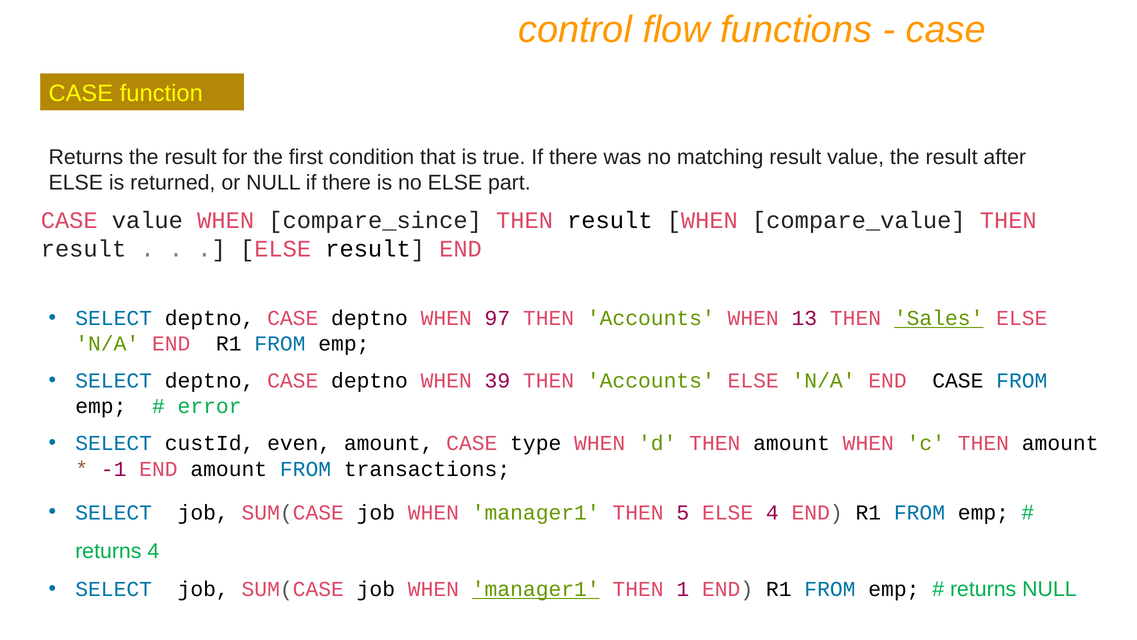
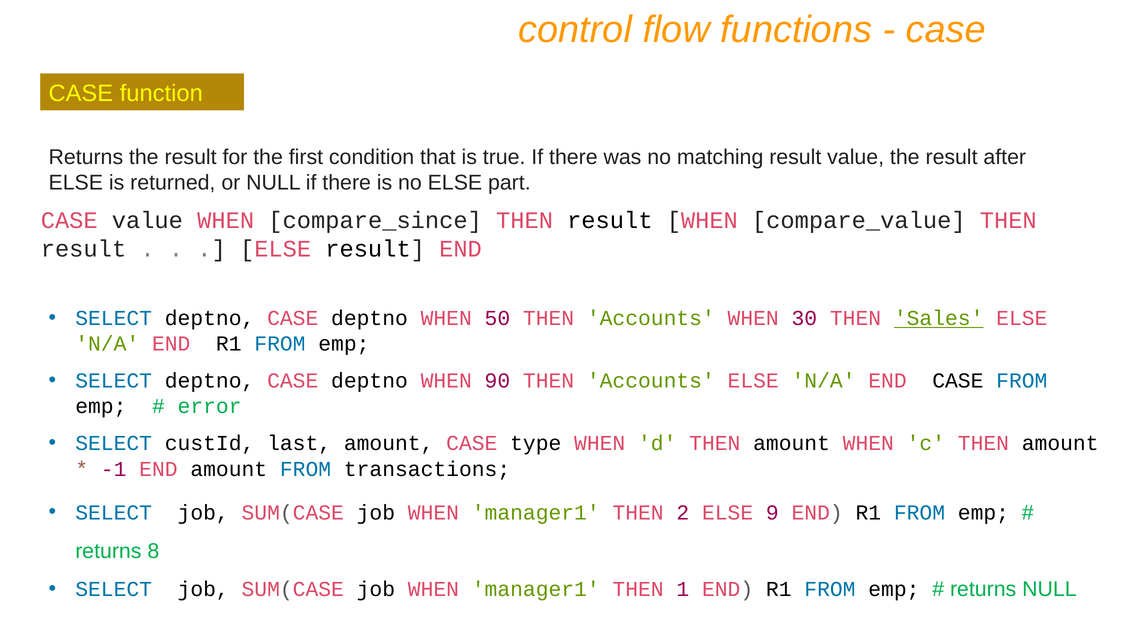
97: 97 -> 50
13: 13 -> 30
39: 39 -> 90
even: even -> last
5: 5 -> 2
ELSE 4: 4 -> 9
returns 4: 4 -> 8
manager1 at (536, 589) underline: present -> none
